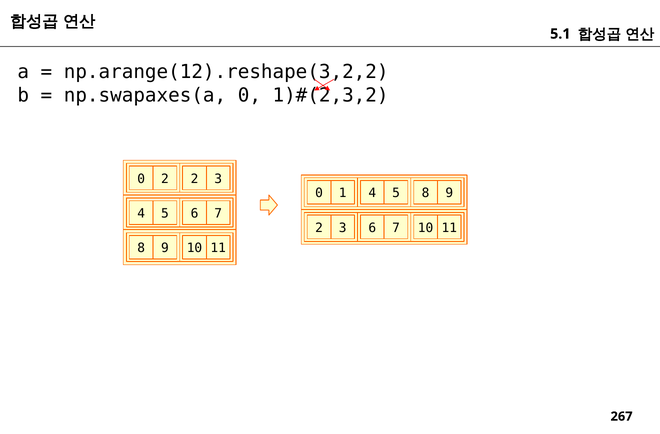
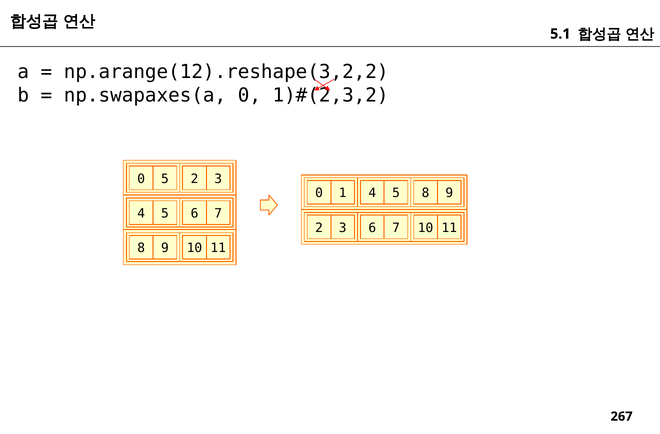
0 2: 2 -> 5
